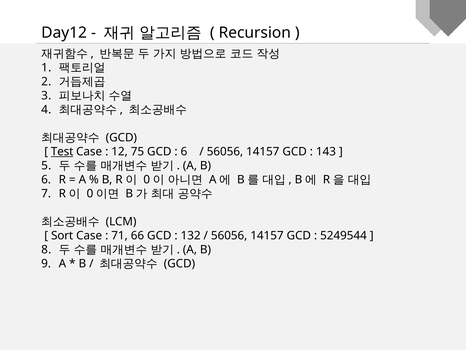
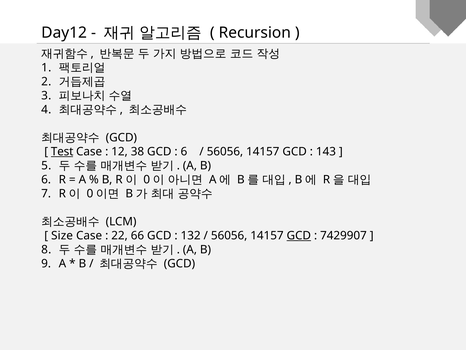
75: 75 -> 38
Sort: Sort -> Size
71: 71 -> 22
GCD at (299, 235) underline: none -> present
5249544: 5249544 -> 7429907
